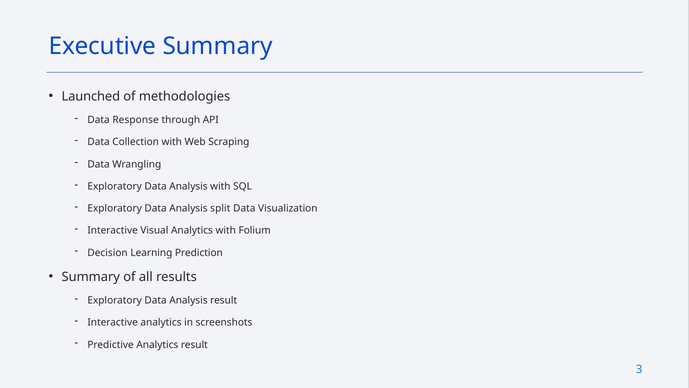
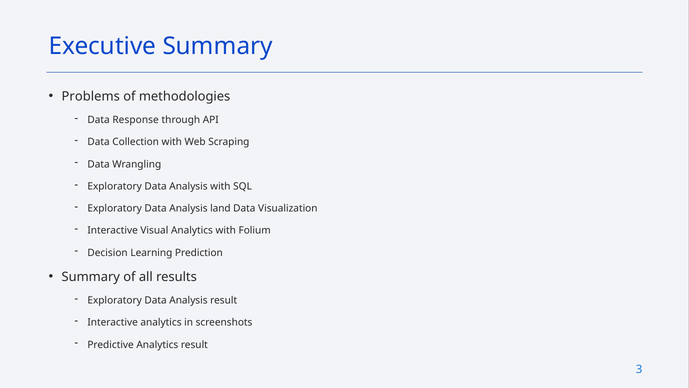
Launched: Launched -> Problems
split: split -> land
